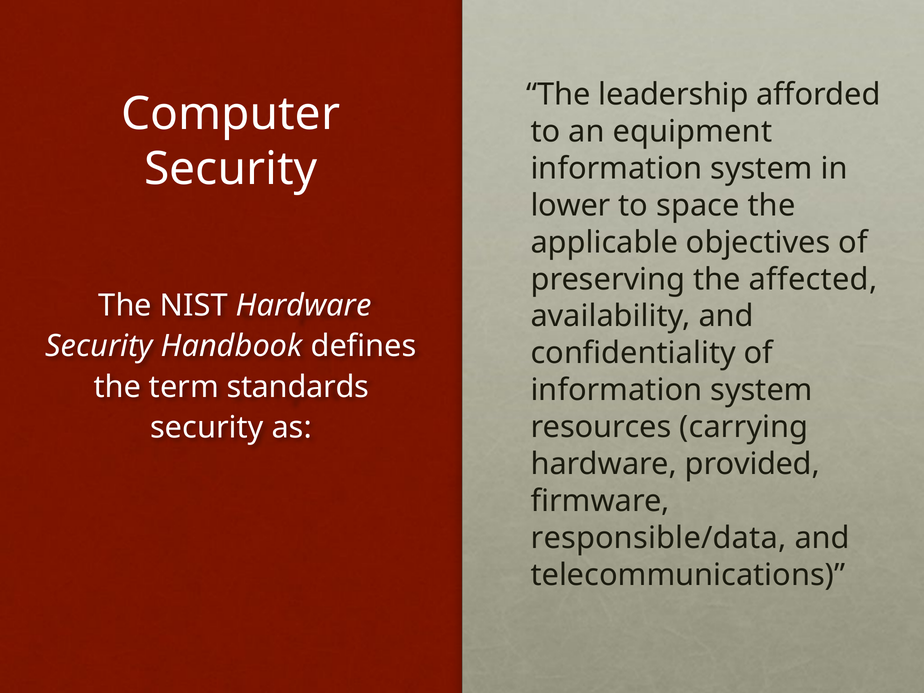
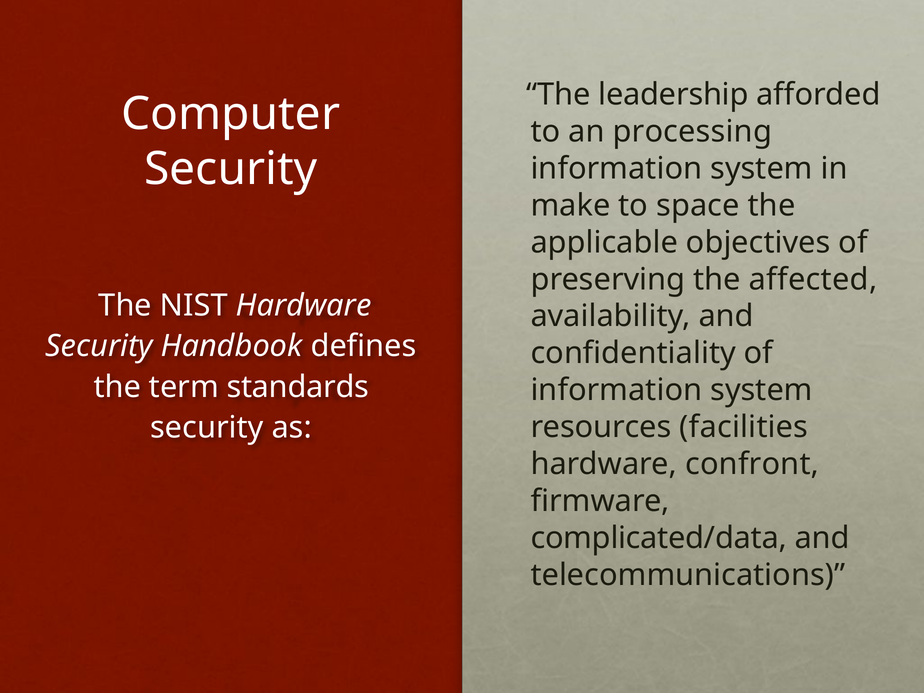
equipment: equipment -> processing
lower: lower -> make
carrying: carrying -> facilities
provided: provided -> confront
responsible/data: responsible/data -> complicated/data
